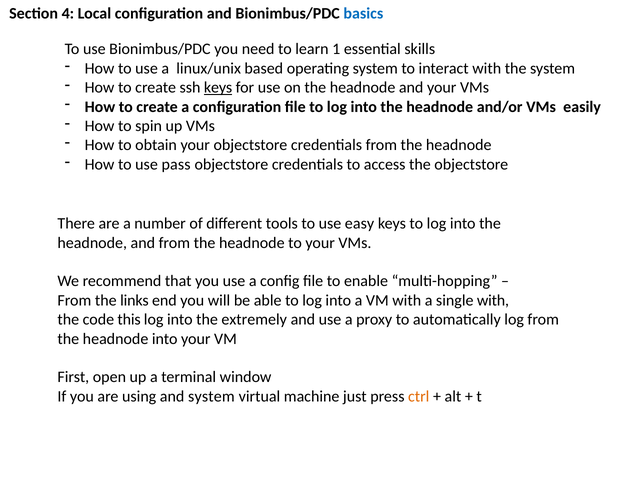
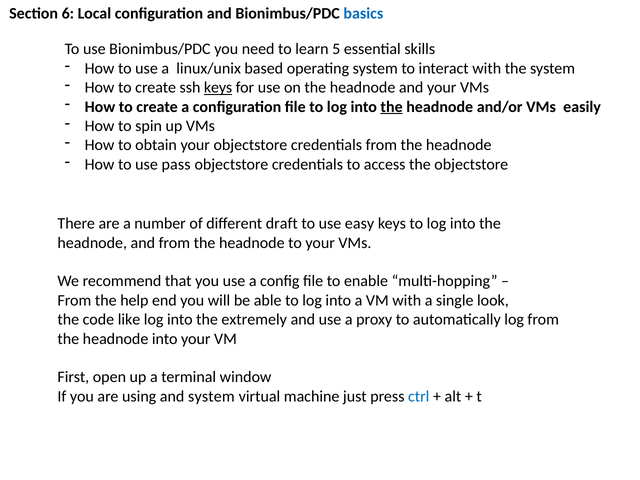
4: 4 -> 6
1: 1 -> 5
the at (392, 107) underline: none -> present
tools: tools -> draft
links: links -> help
single with: with -> look
this: this -> like
ctrl colour: orange -> blue
